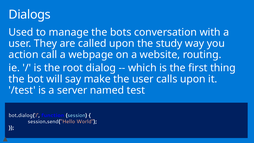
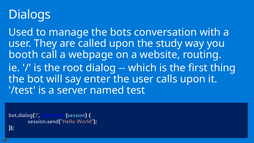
action: action -> booth
make: make -> enter
